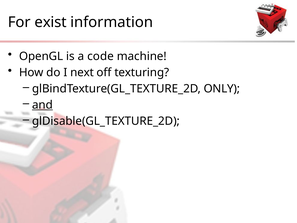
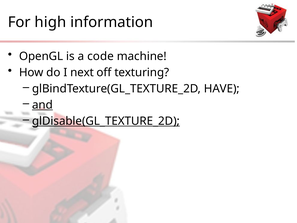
exist: exist -> high
ONLY: ONLY -> HAVE
glDisable(GL_TEXTURE_2D underline: none -> present
